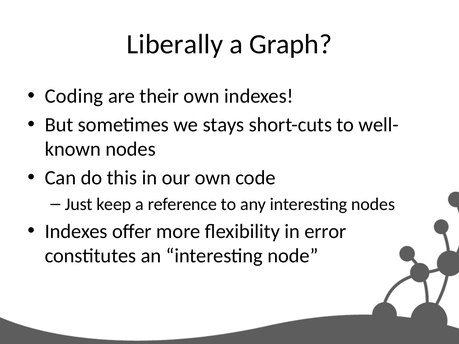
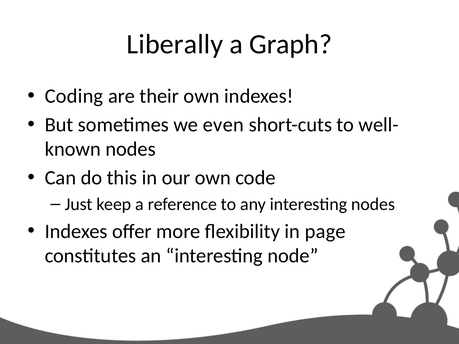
stays: stays -> even
error: error -> page
